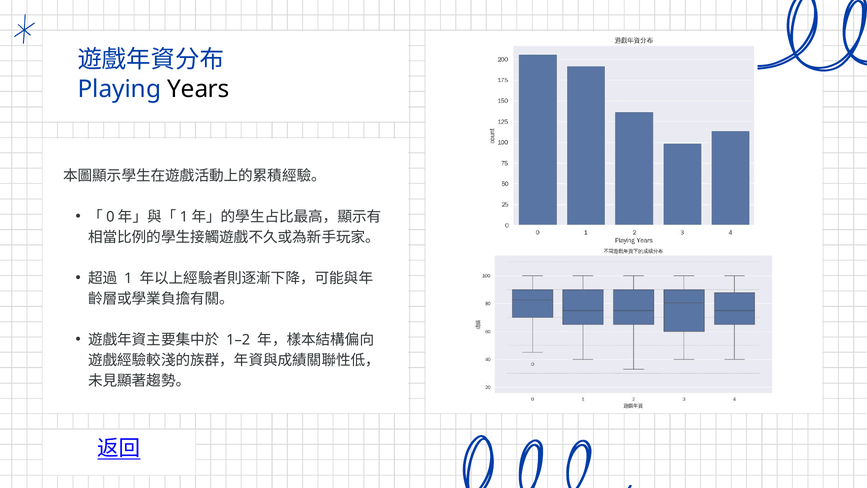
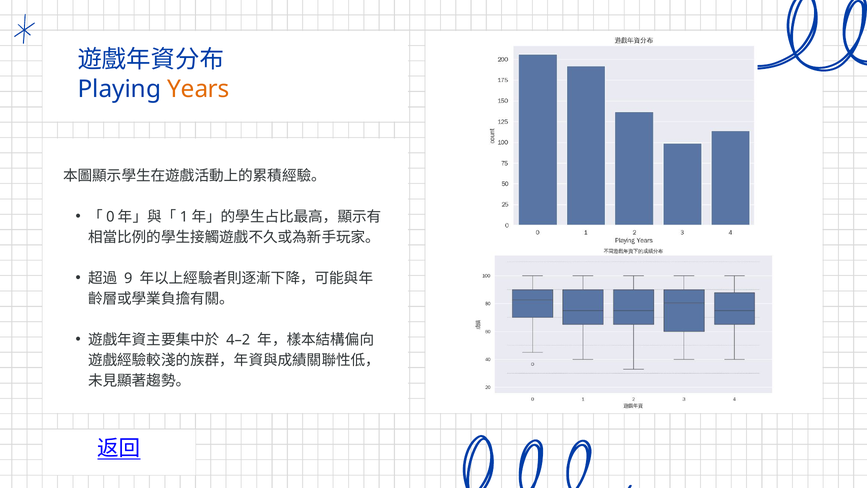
Years colour: black -> orange
1 at (128, 278): 1 -> 9
1–2: 1–2 -> 4–2
